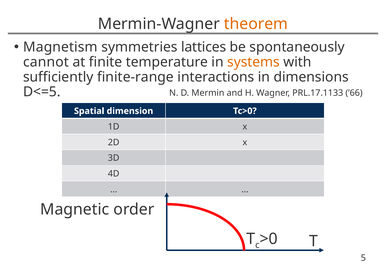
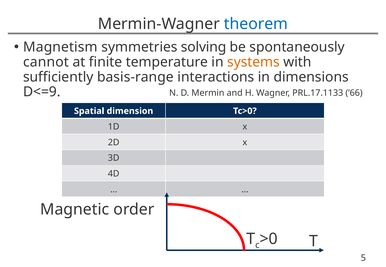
theorem colour: orange -> blue
lattices: lattices -> solving
finite-range: finite-range -> basis-range
D<=5: D<=5 -> D<=9
